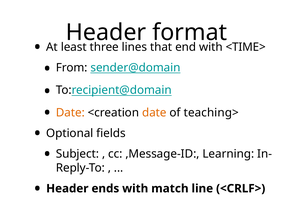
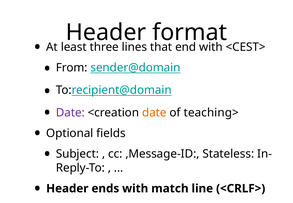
<TIME>: <TIME> -> <CEST>
Date at (70, 113) colour: orange -> purple
Learning: Learning -> Stateless
